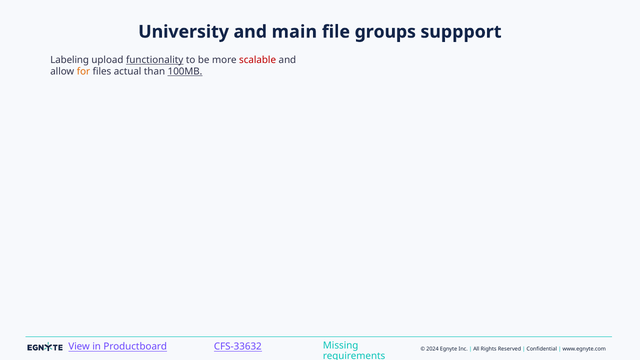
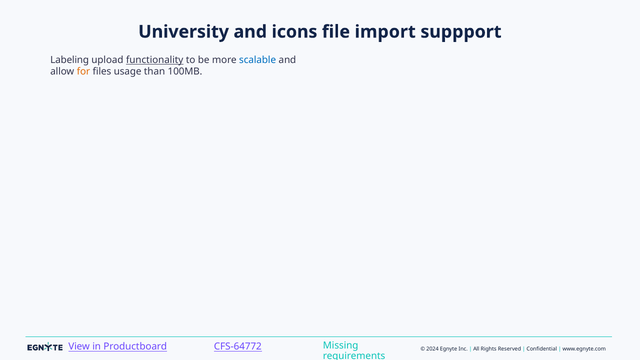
main: main -> icons
groups: groups -> import
scalable colour: red -> blue
actual: actual -> usage
100MB underline: present -> none
CFS-33632: CFS-33632 -> CFS-64772
